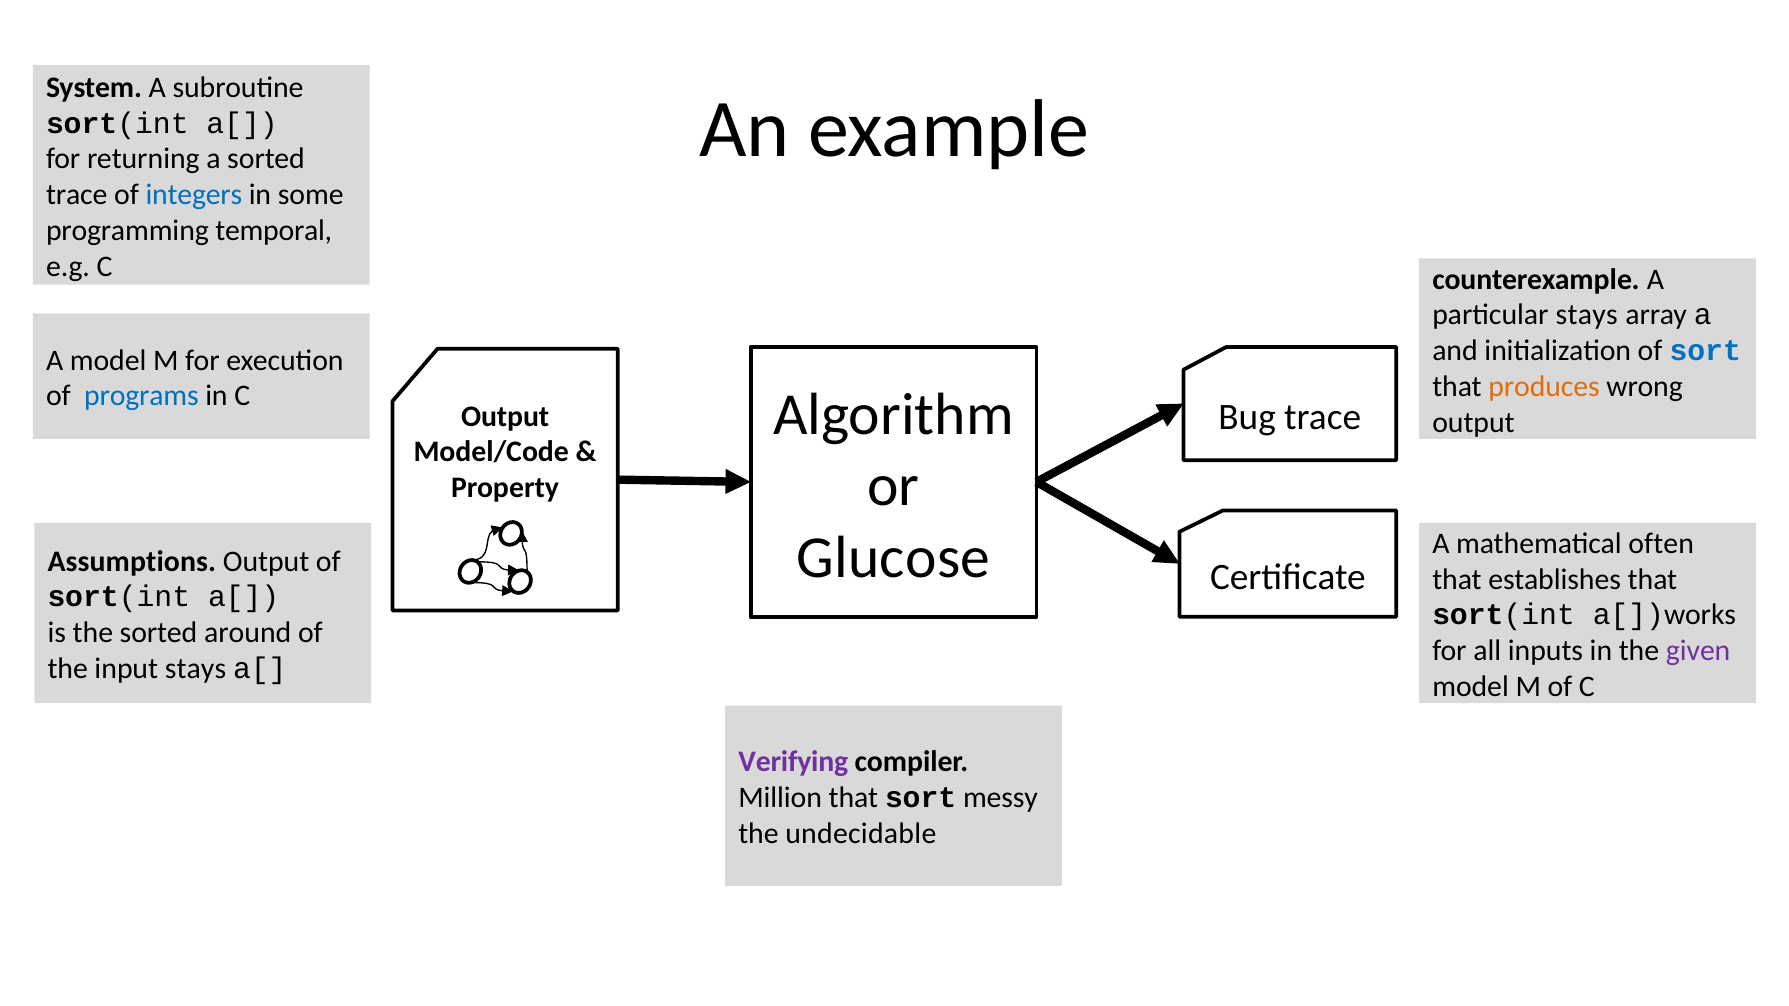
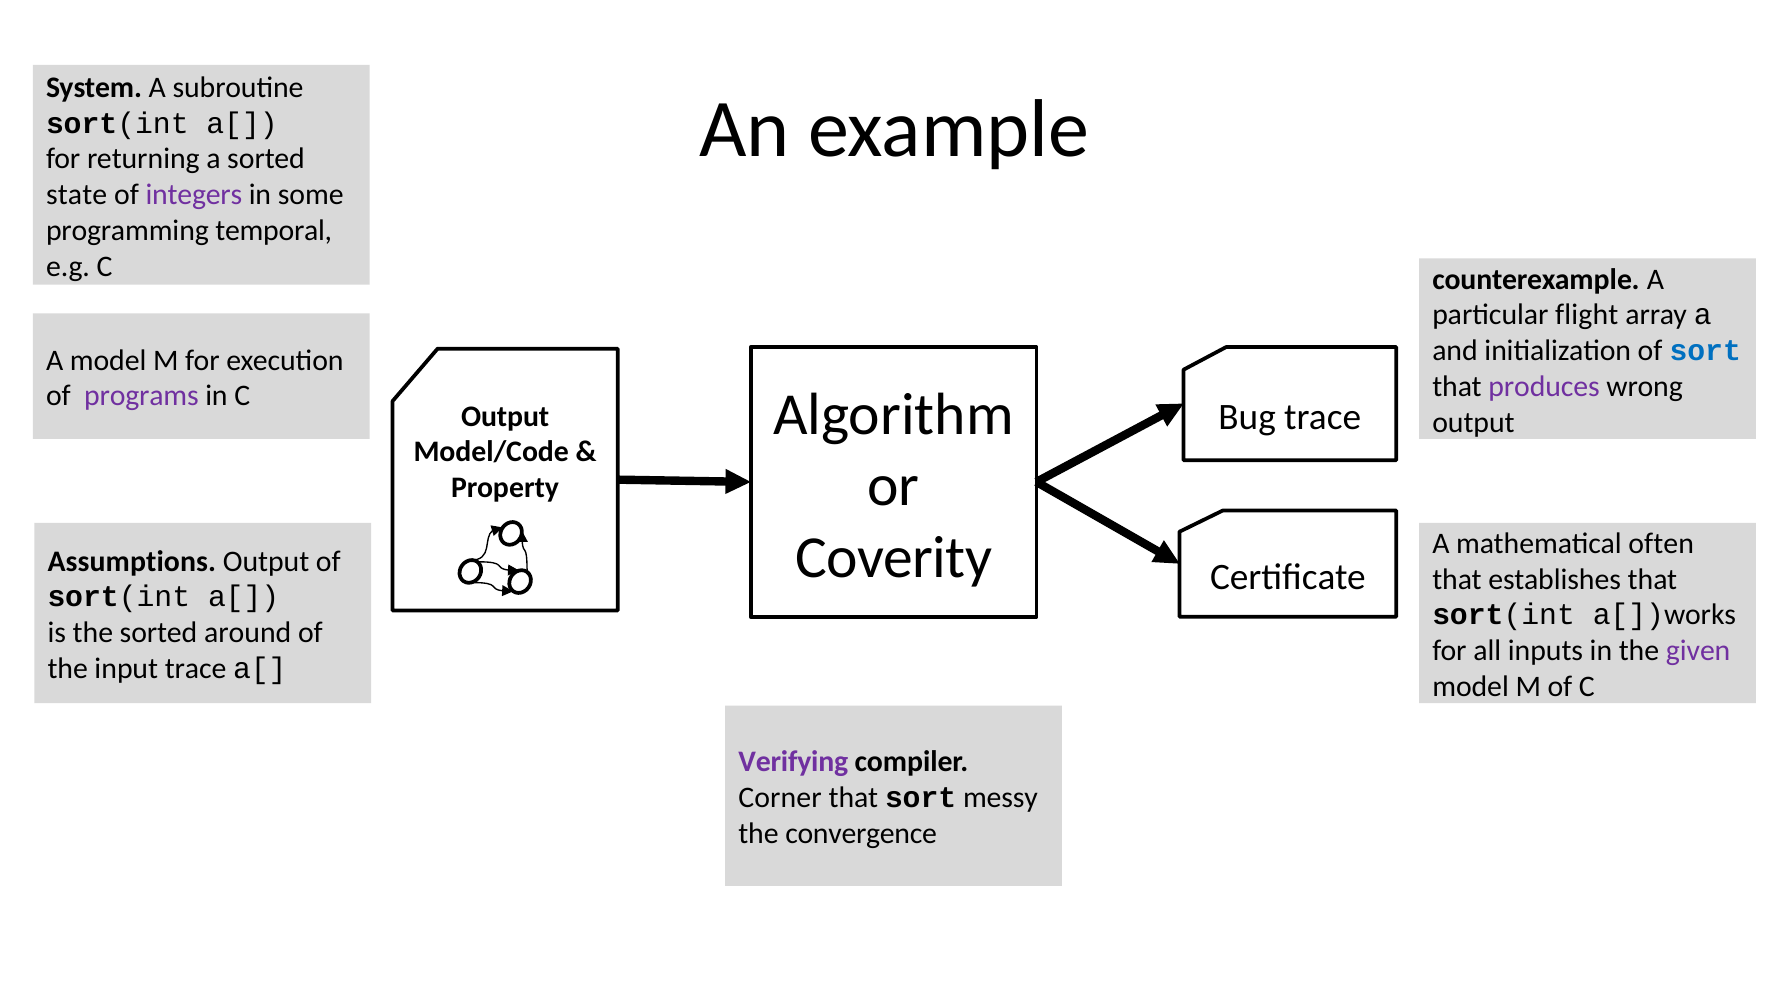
trace at (77, 195): trace -> state
integers colour: blue -> purple
particular stays: stays -> flight
produces colour: orange -> purple
programs colour: blue -> purple
Glucose: Glucose -> Coverity
input stays: stays -> trace
Million: Million -> Corner
undecidable: undecidable -> convergence
